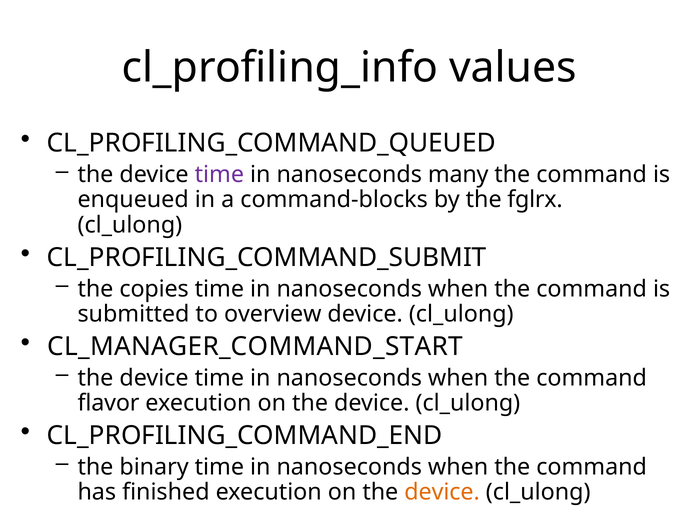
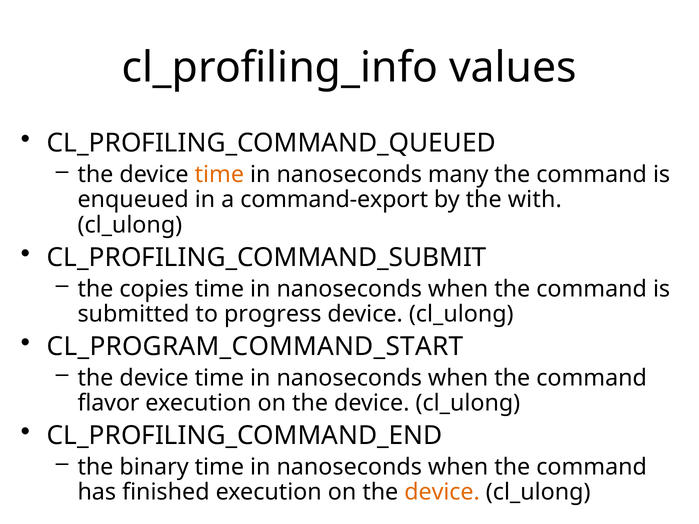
time at (219, 175) colour: purple -> orange
command-blocks: command-blocks -> command-export
fglrx: fglrx -> with
overview: overview -> progress
CL_MANAGER_COMMAND_START: CL_MANAGER_COMMAND_START -> CL_PROGRAM_COMMAND_START
